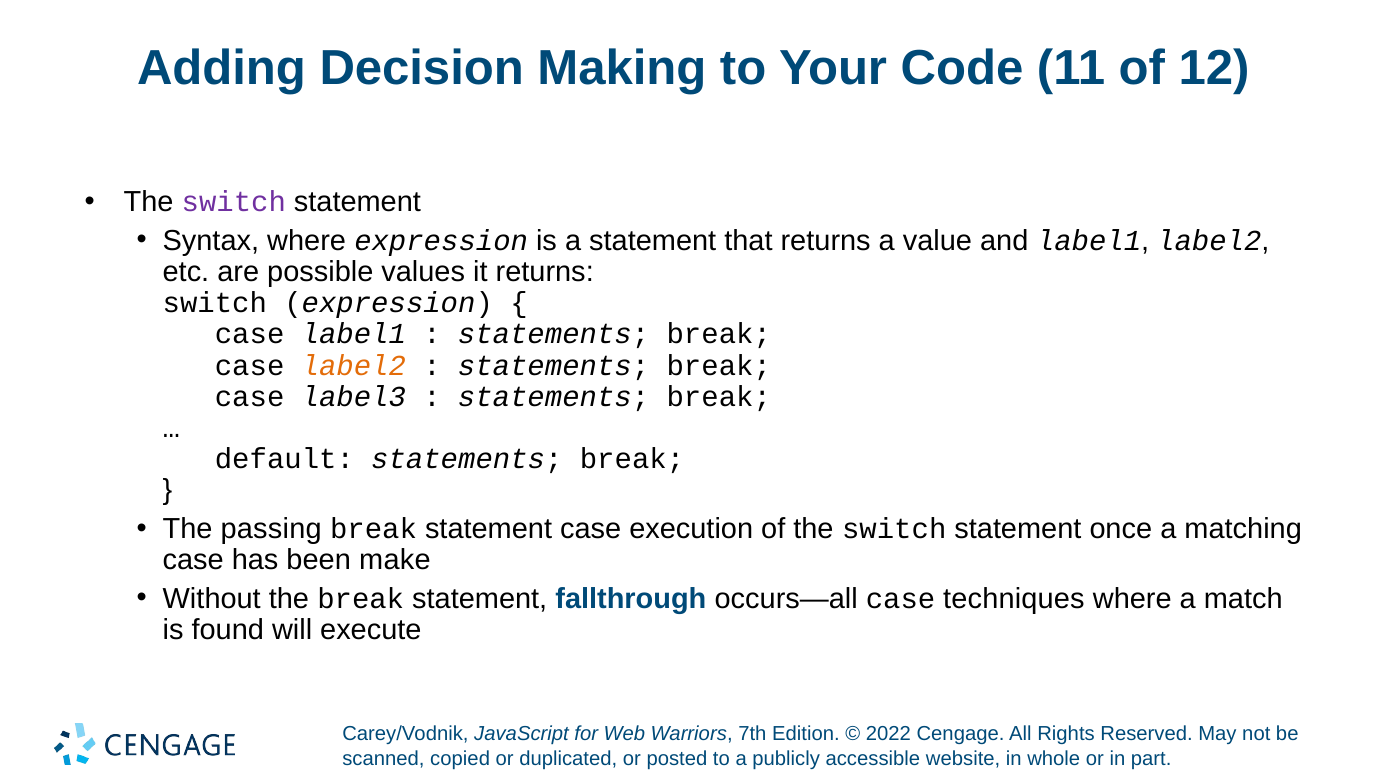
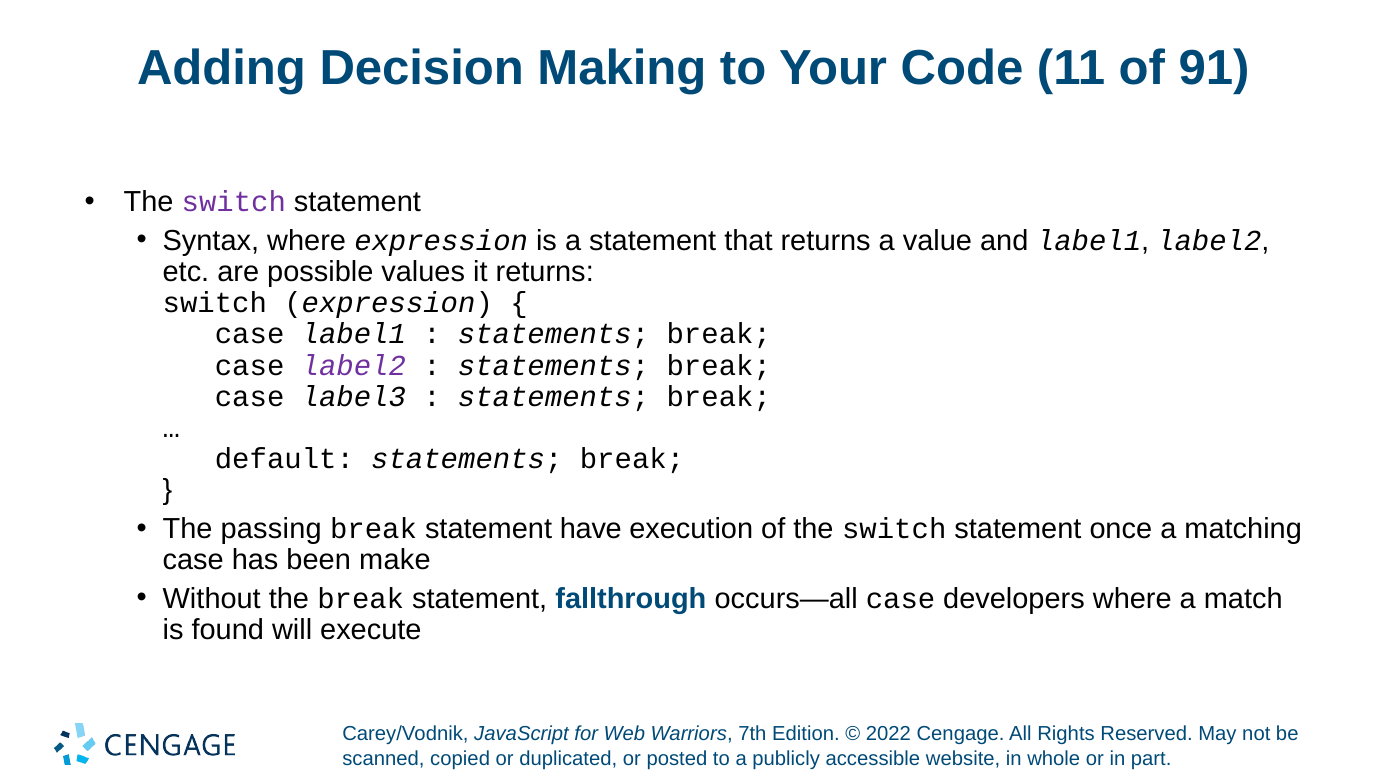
12: 12 -> 91
label2 at (354, 365) colour: orange -> purple
statement case: case -> have
techniques: techniques -> developers
